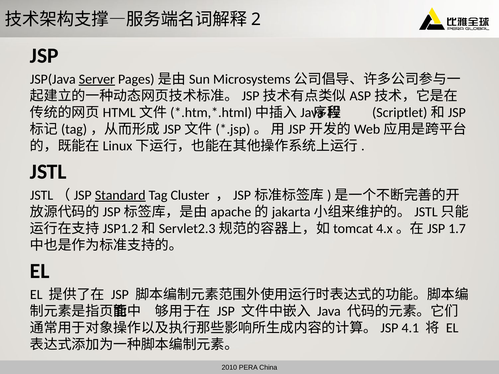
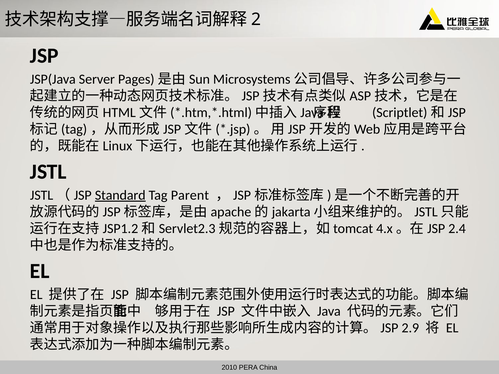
Server underline: present -> none
Cluster: Cluster -> Parent
1.7: 1.7 -> 2.4
4.1: 4.1 -> 2.9
